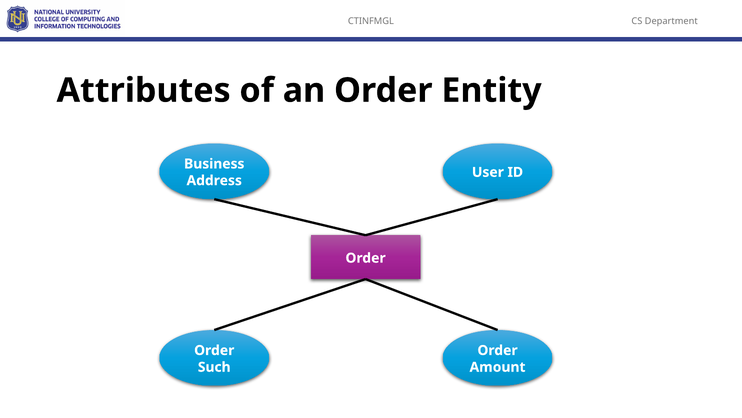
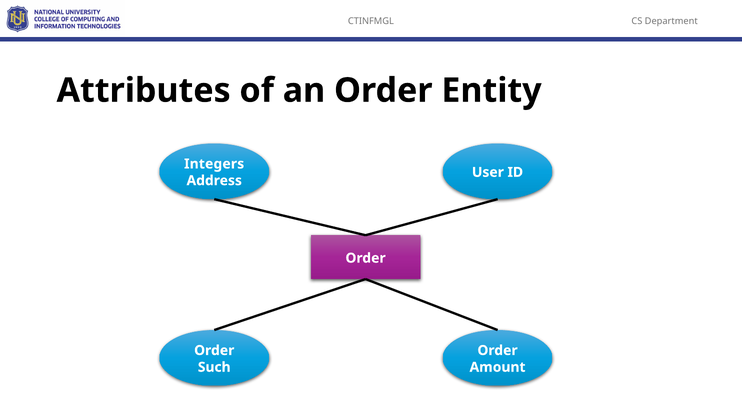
Business: Business -> Integers
